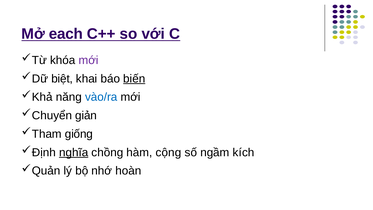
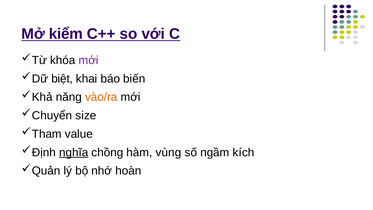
each: each -> kiểm
biến underline: present -> none
vào/ra colour: blue -> orange
giản: giản -> size
giống: giống -> value
cộng: cộng -> vùng
